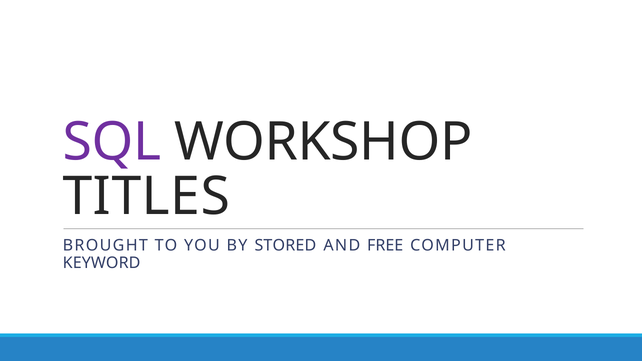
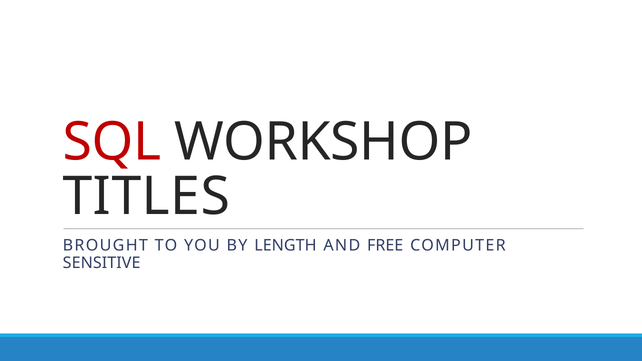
SQL colour: purple -> red
STORED: STORED -> LENGTH
KEYWORD: KEYWORD -> SENSITIVE
